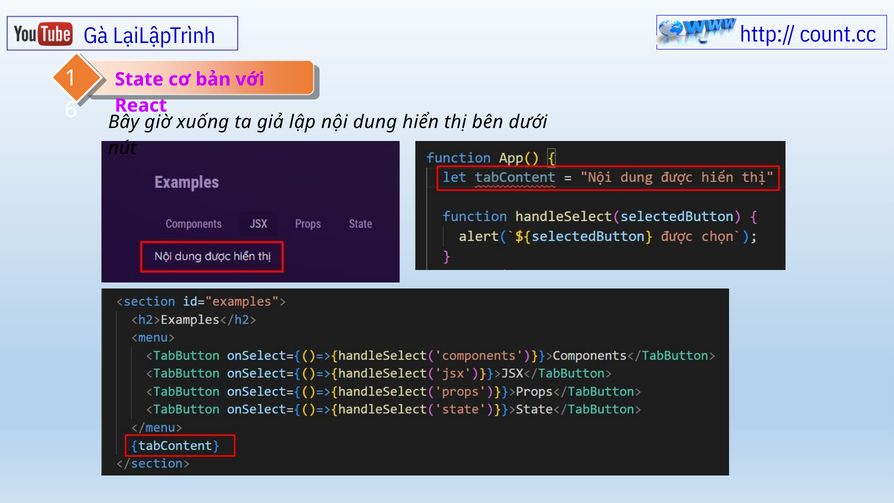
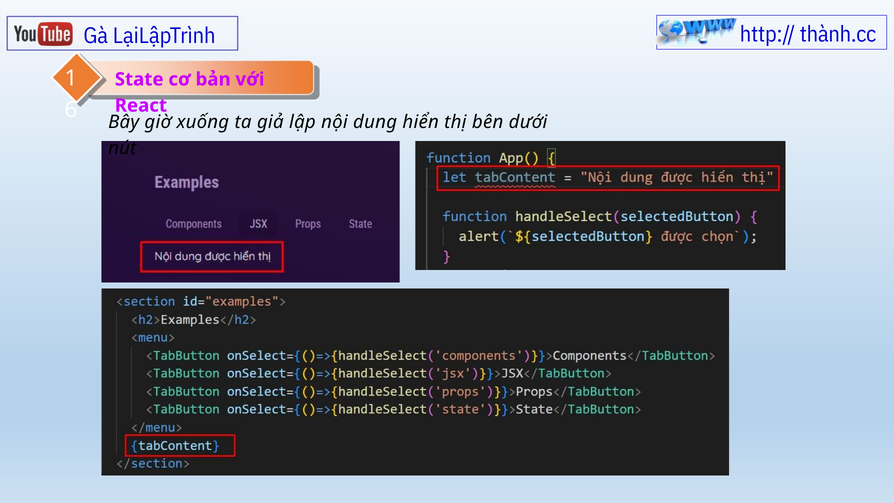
count.cc: count.cc -> thành.cc
